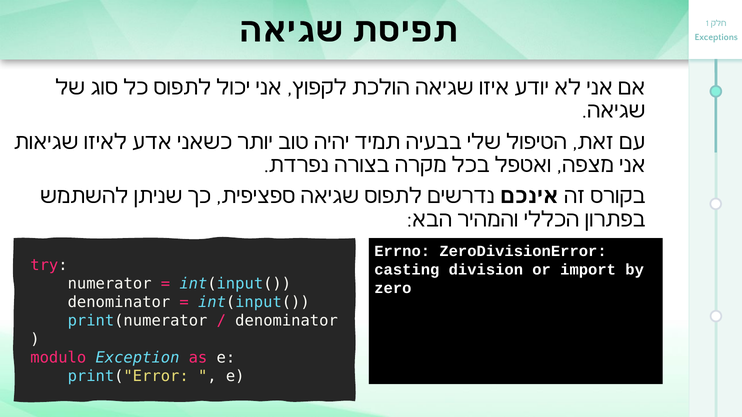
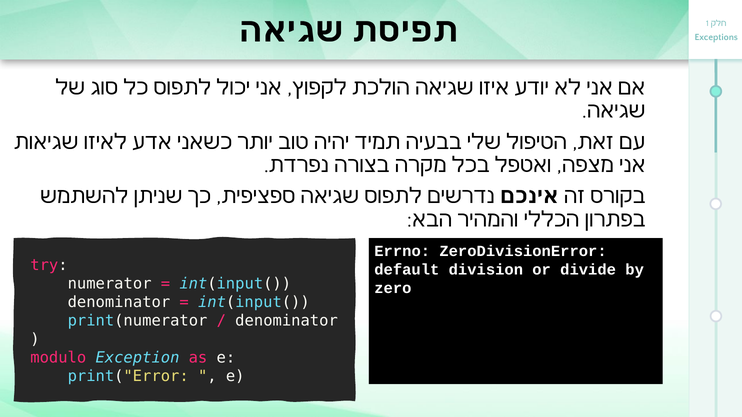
casting: casting -> default
import: import -> divide
